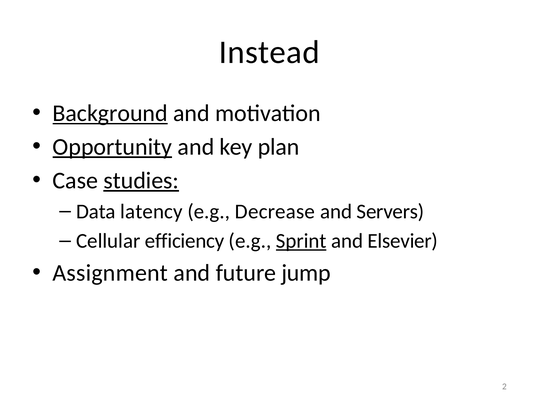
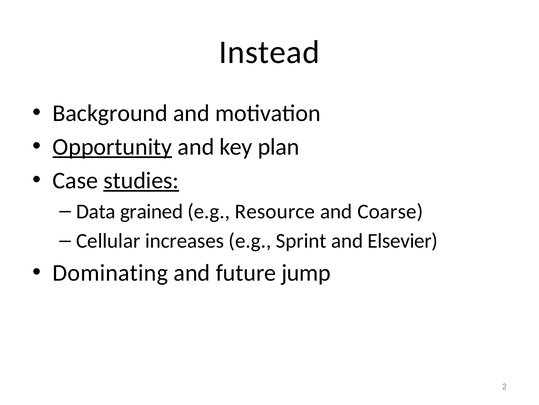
Background underline: present -> none
latency: latency -> grained
Decrease: Decrease -> Resource
Servers: Servers -> Coarse
efficiency: efficiency -> increases
Sprint underline: present -> none
Assignment: Assignment -> Dominating
